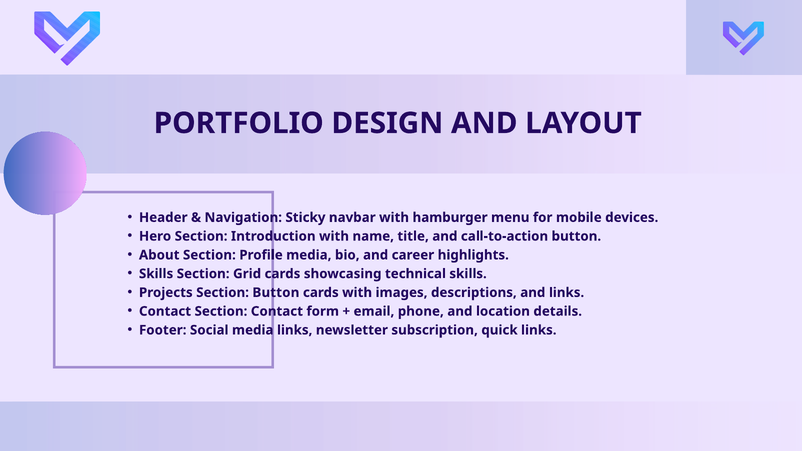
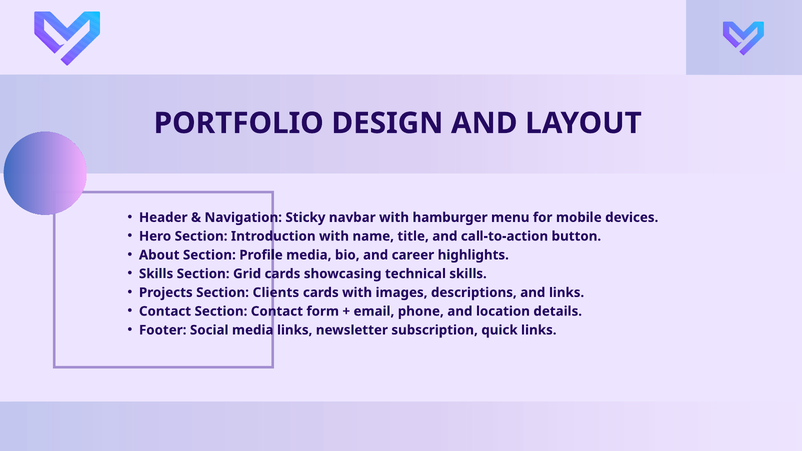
Section Button: Button -> Clients
